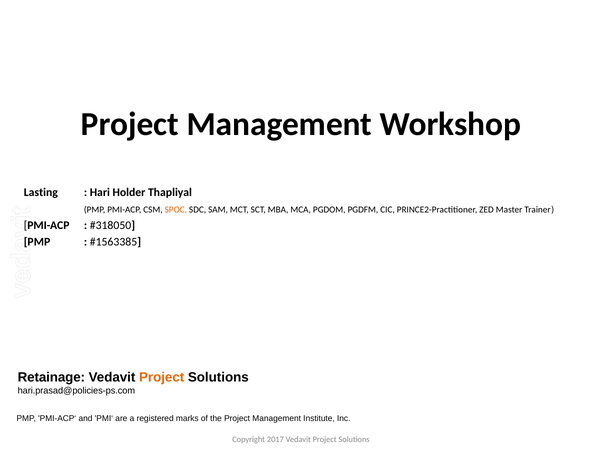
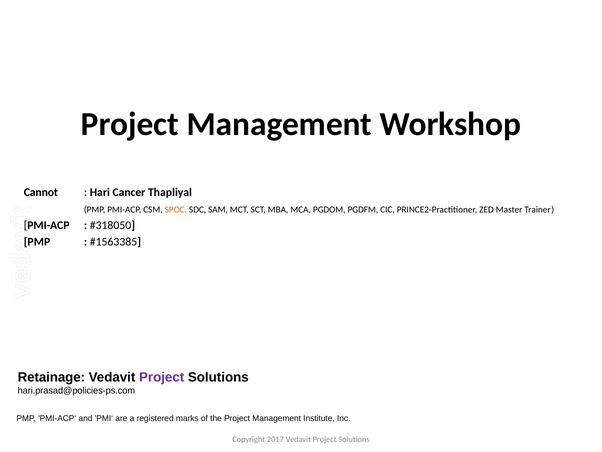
Lasting: Lasting -> Cannot
Holder: Holder -> Cancer
Project at (162, 377) colour: orange -> purple
